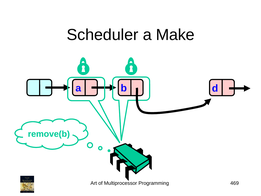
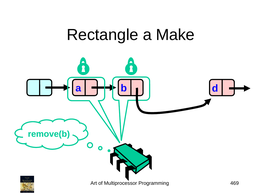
Scheduler: Scheduler -> Rectangle
